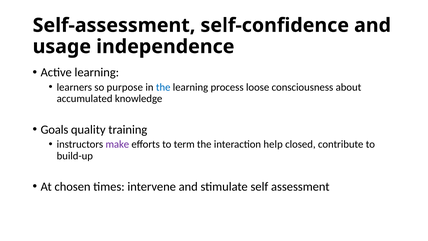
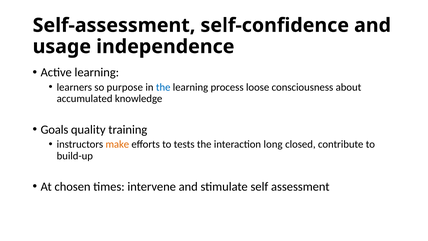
make colour: purple -> orange
term: term -> tests
help: help -> long
